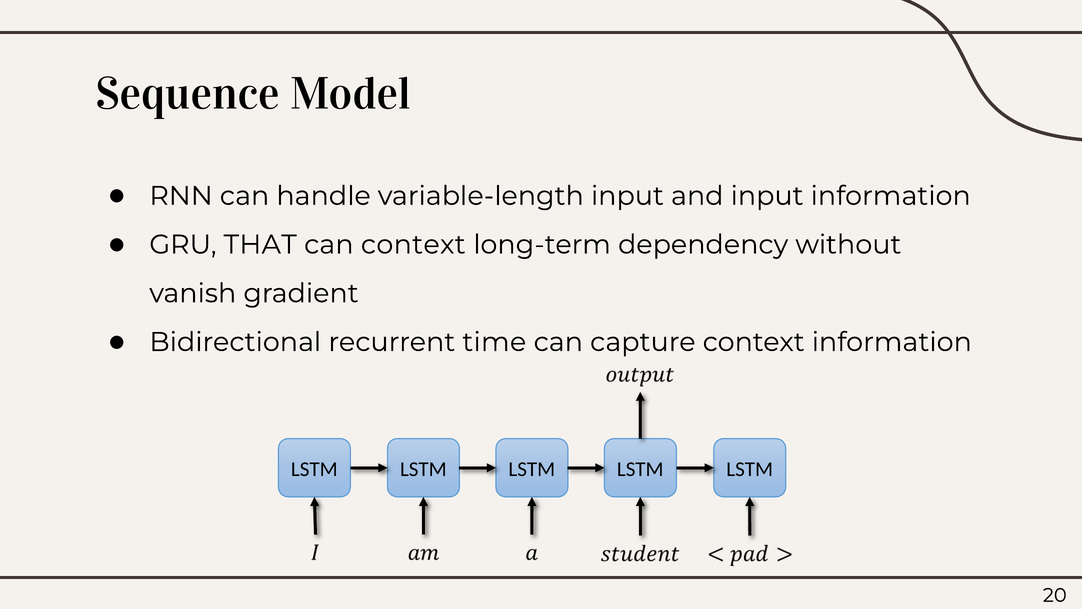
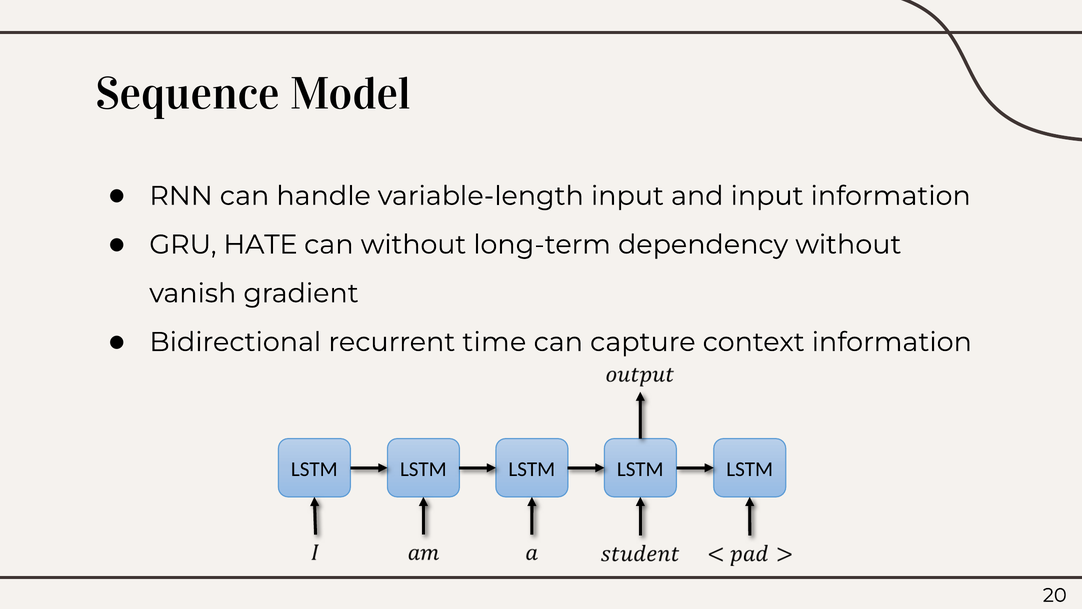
THAT: THAT -> HATE
can context: context -> without
